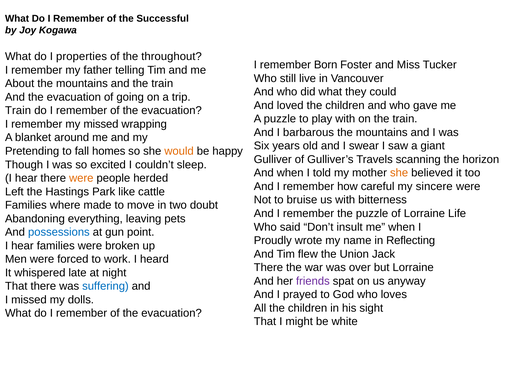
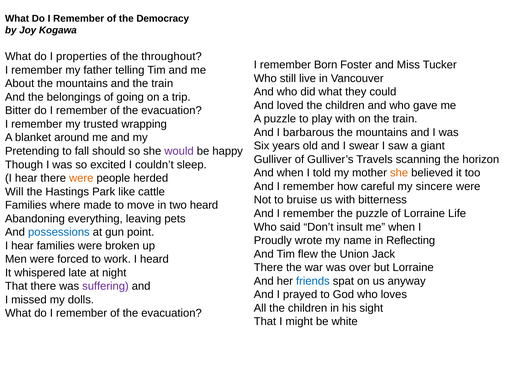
Successful: Successful -> Democracy
And the evacuation: evacuation -> belongings
Train at (18, 110): Train -> Bitter
my missed: missed -> trusted
homes: homes -> should
would colour: orange -> purple
Left: Left -> Will
two doubt: doubt -> heard
friends colour: purple -> blue
suffering colour: blue -> purple
